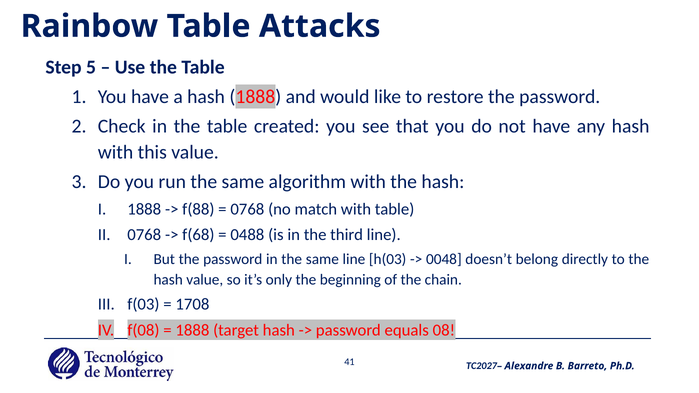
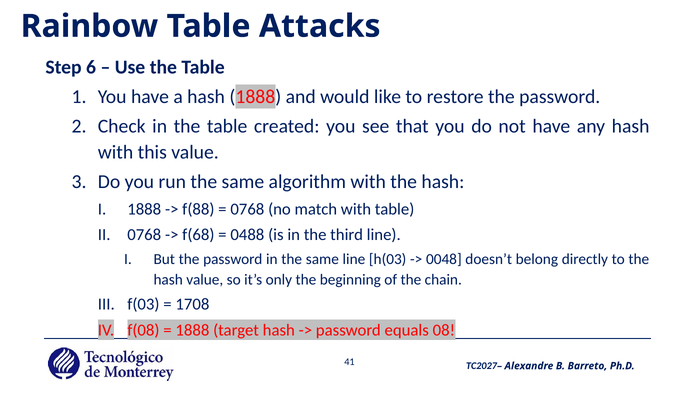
5: 5 -> 6
